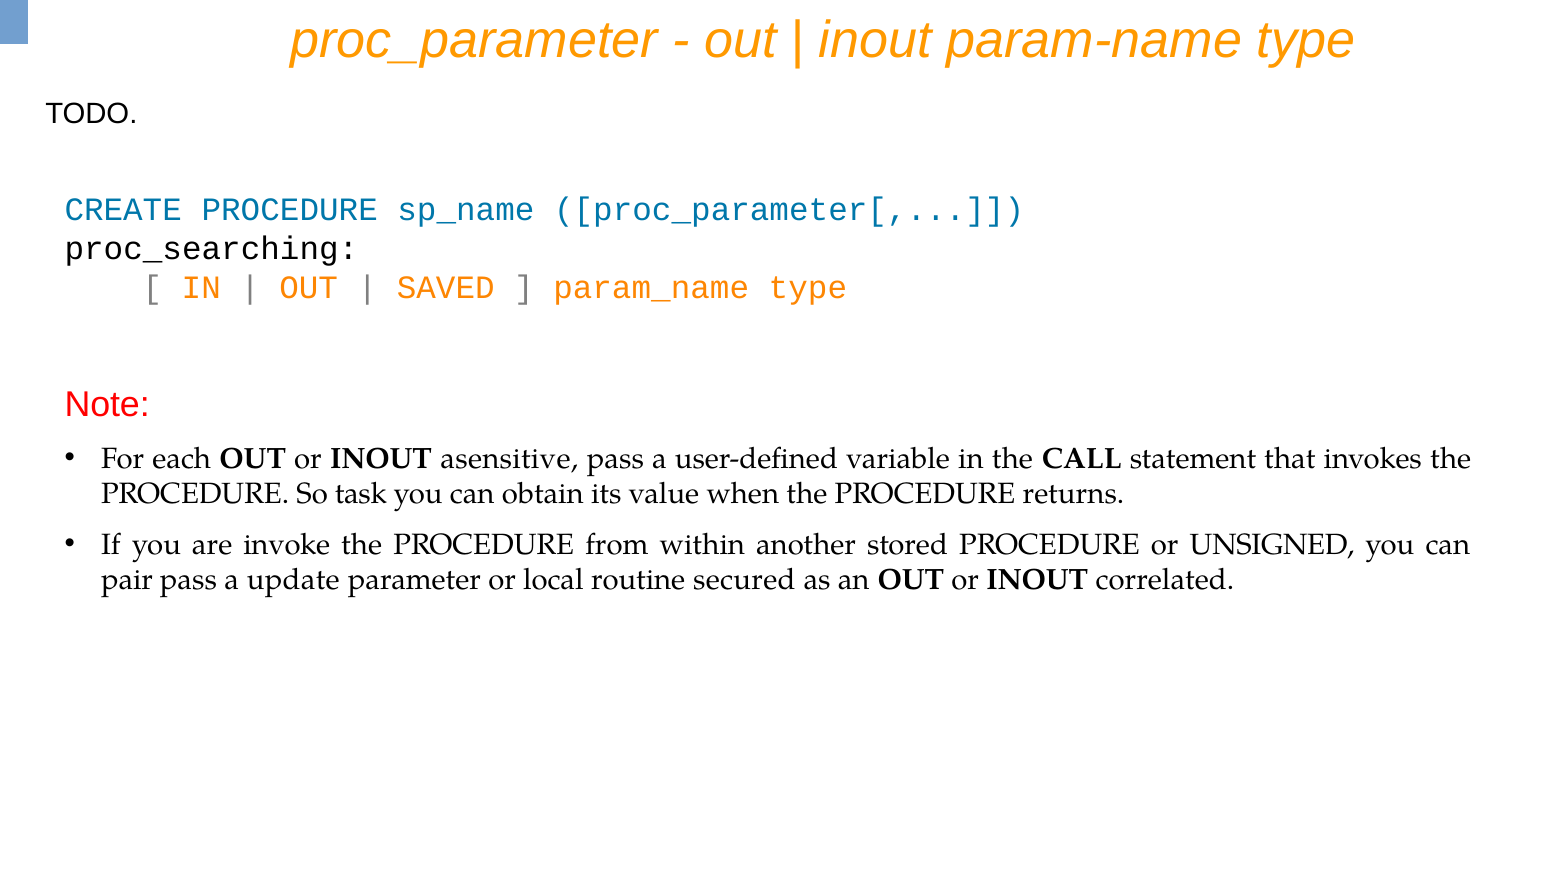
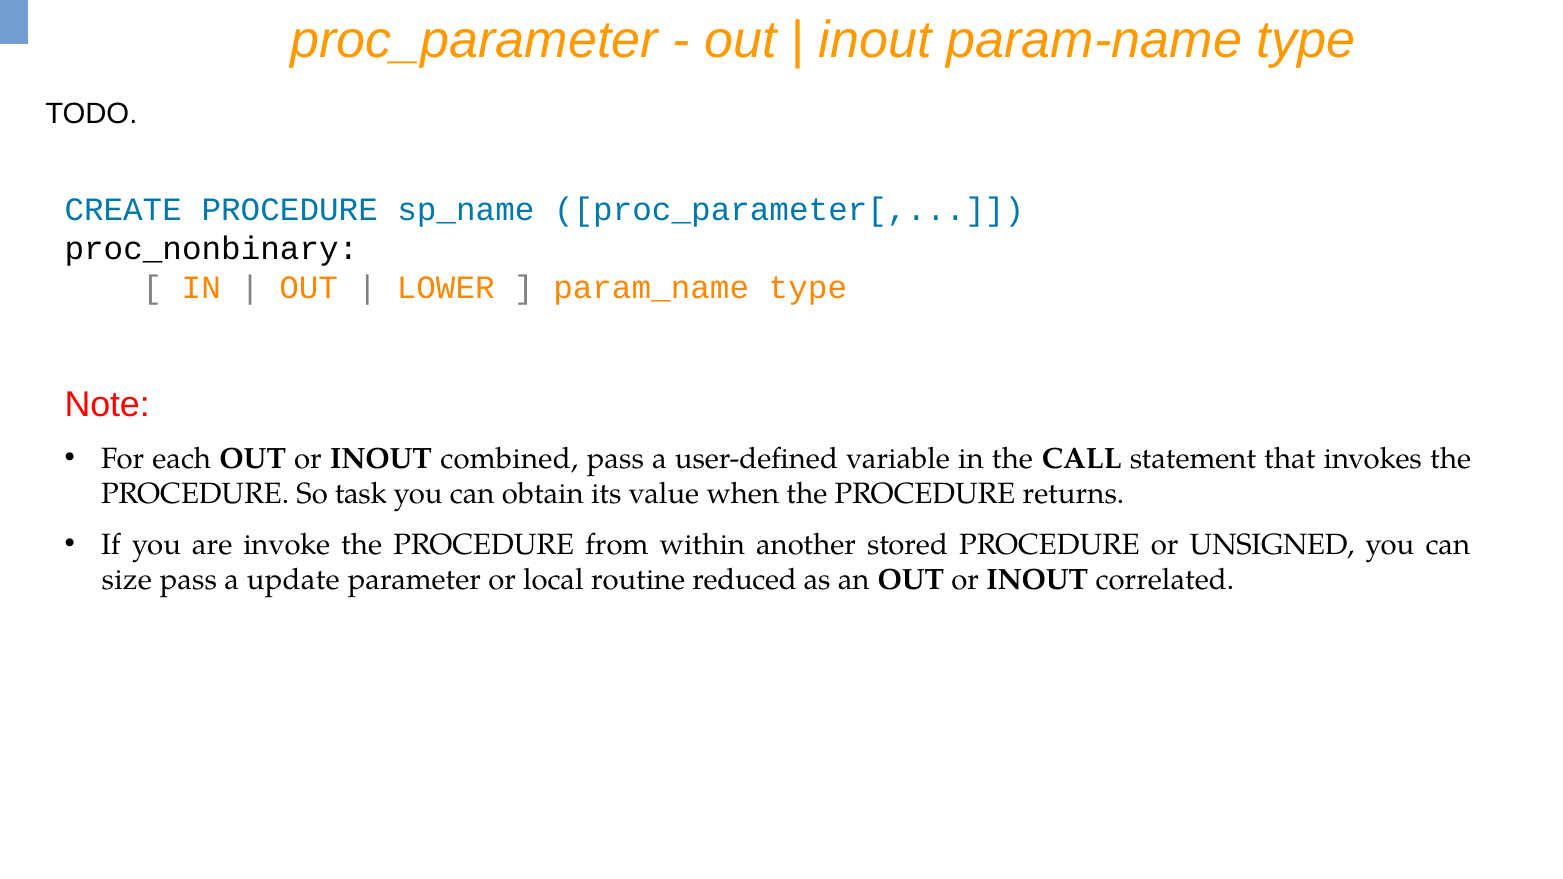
proc_searching: proc_searching -> proc_nonbinary
SAVED: SAVED -> LOWER
asensitive: asensitive -> combined
pair: pair -> size
secured: secured -> reduced
